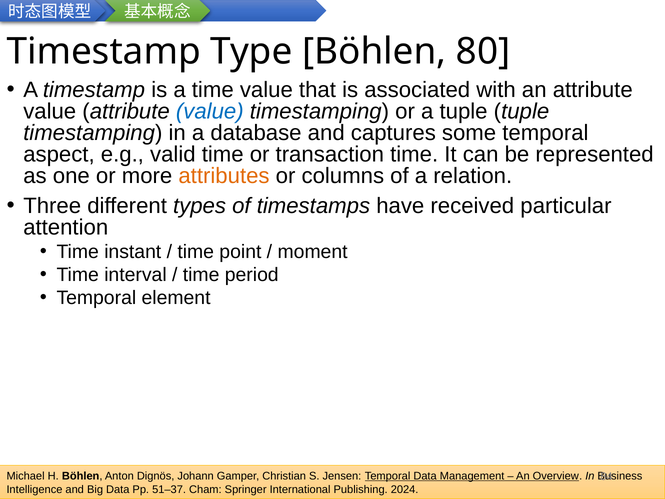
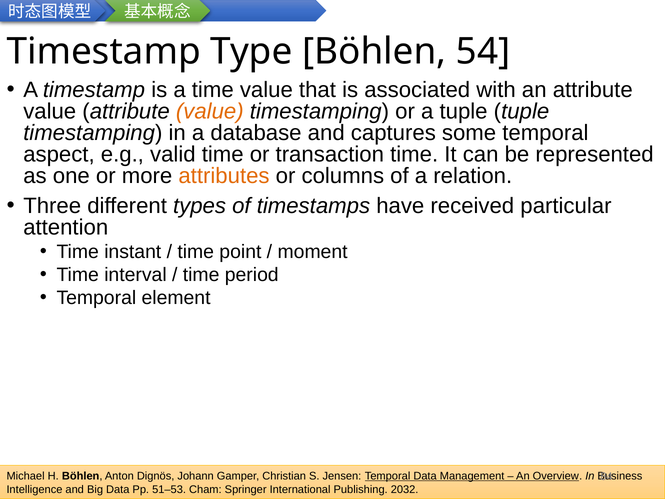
80: 80 -> 54
value at (210, 111) colour: blue -> orange
51–37: 51–37 -> 51–53
2024: 2024 -> 2032
